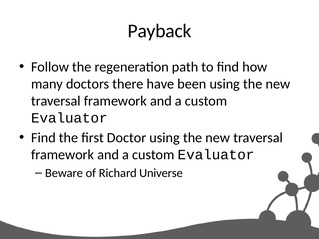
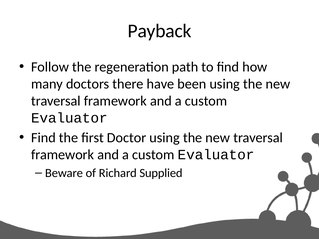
Universe: Universe -> Supplied
